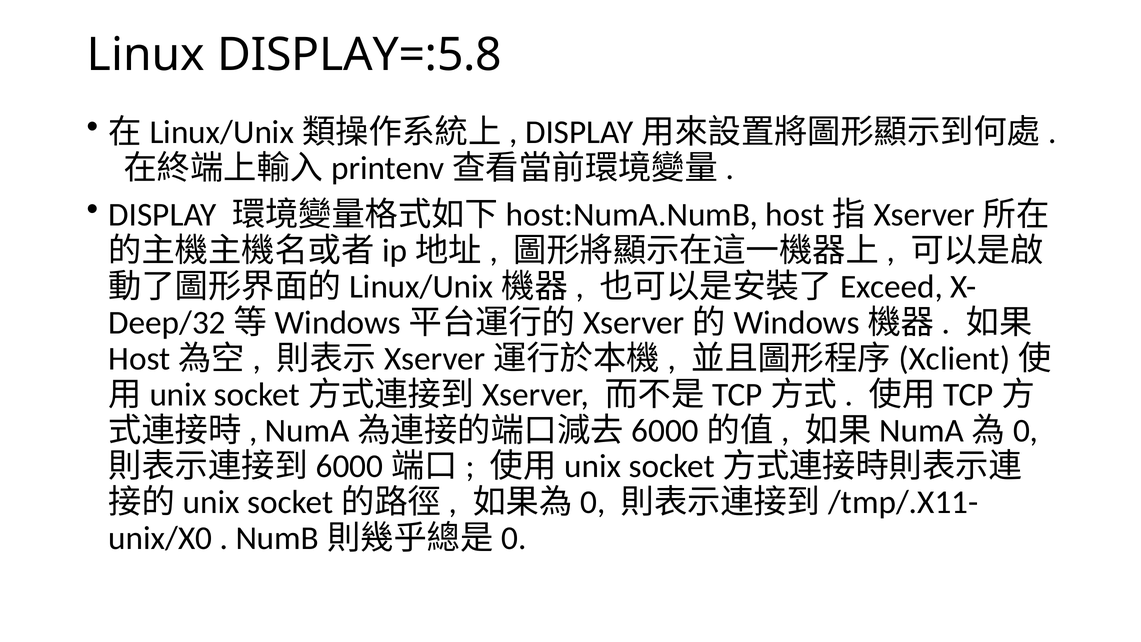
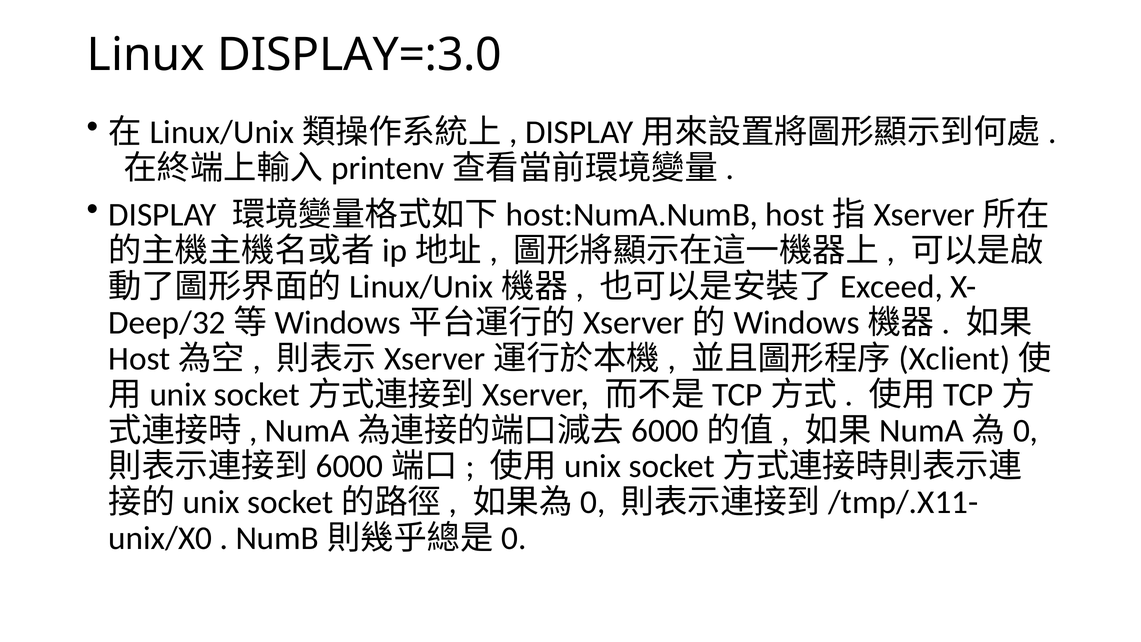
DISPLAY=:5.8: DISPLAY=:5.8 -> DISPLAY=:3.0
